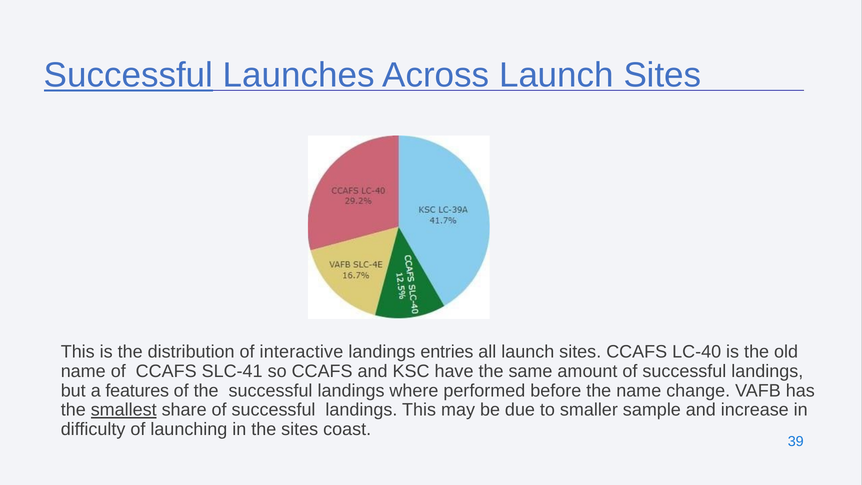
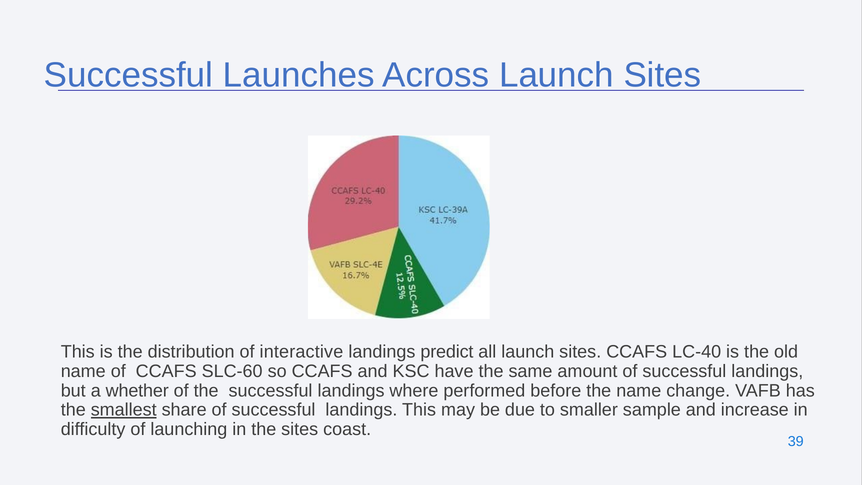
Successful at (129, 75) underline: present -> none
entries: entries -> predict
SLC-41: SLC-41 -> SLC-60
features: features -> whether
